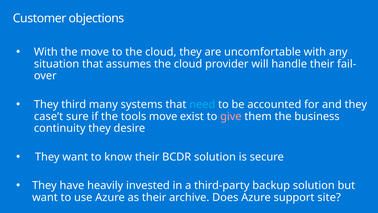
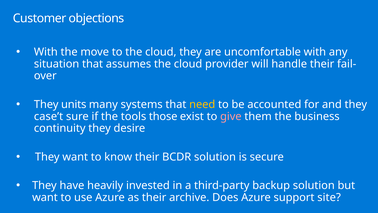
third: third -> units
need colour: light blue -> yellow
tools move: move -> those
